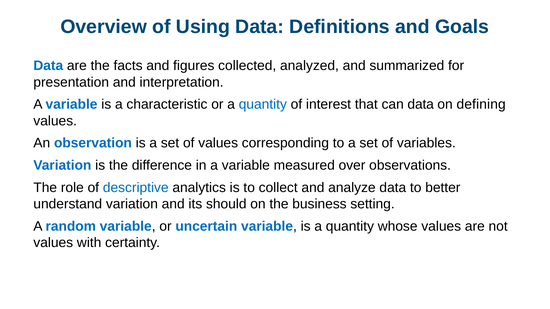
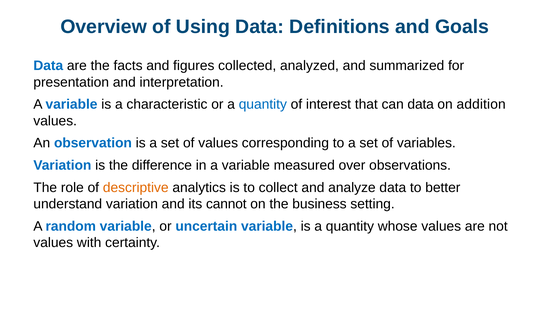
defining: defining -> addition
descriptive colour: blue -> orange
should: should -> cannot
